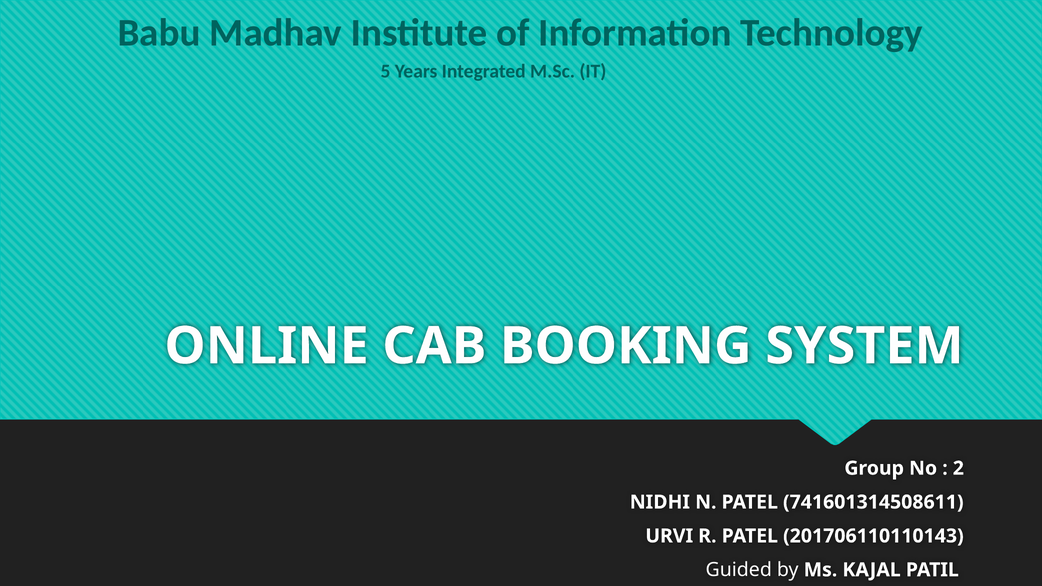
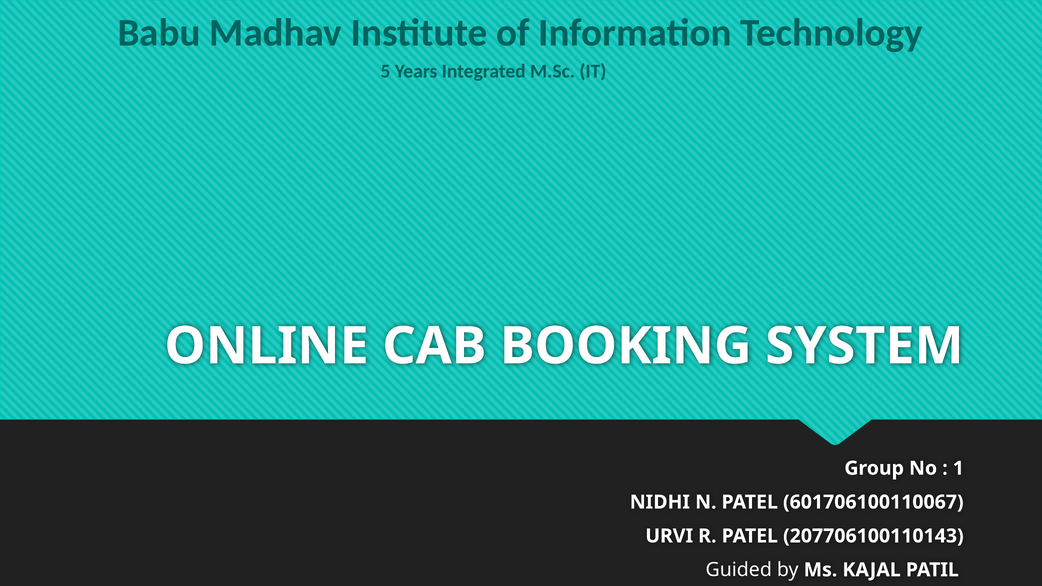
2: 2 -> 1
741601314508611: 741601314508611 -> 601706100110067
201706110110143: 201706110110143 -> 207706100110143
